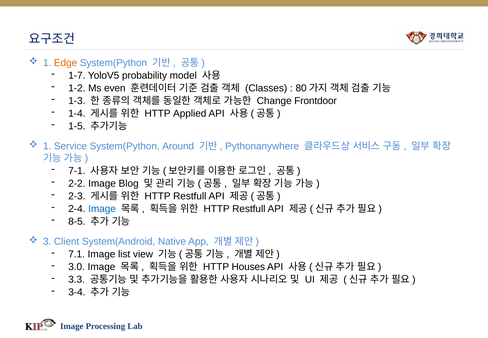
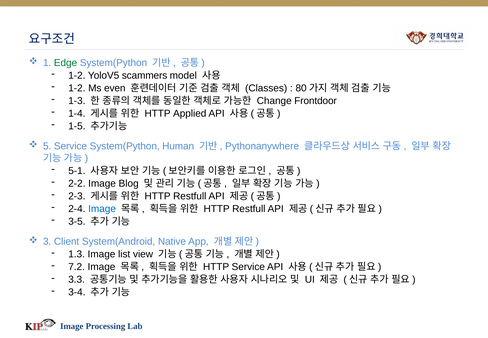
Edge colour: orange -> green
1-7 at (77, 75): 1-7 -> 1-2
probability: probability -> scammers
1 at (47, 146): 1 -> 5
Around: Around -> Human
7-1: 7-1 -> 5-1
8-5: 8-5 -> 3-5
7.1: 7.1 -> 1.3
3.0: 3.0 -> 7.2
HTTP Houses: Houses -> Service
